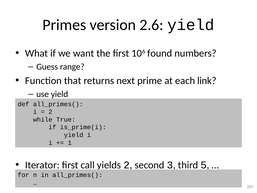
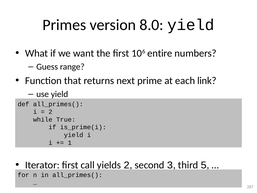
2.6: 2.6 -> 8.0
found: found -> entire
